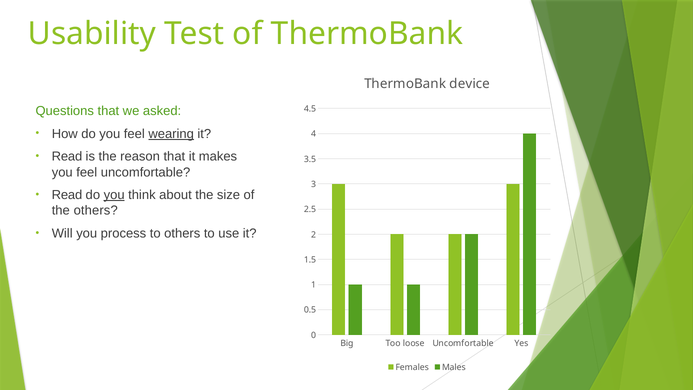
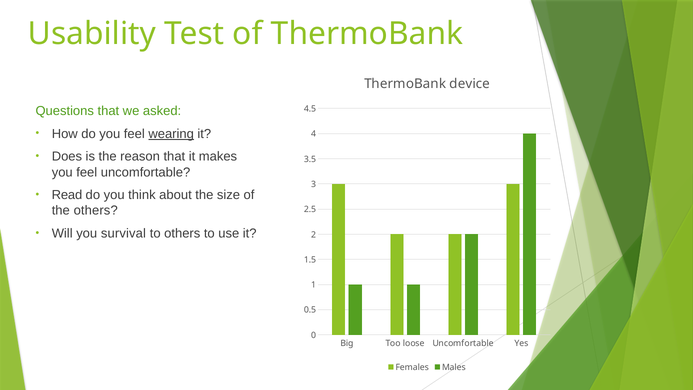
Read at (67, 157): Read -> Does
you at (114, 195) underline: present -> none
process: process -> survival
